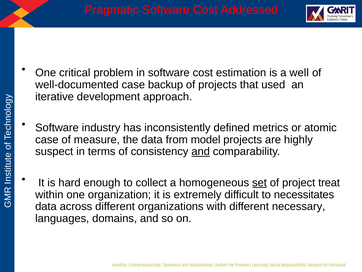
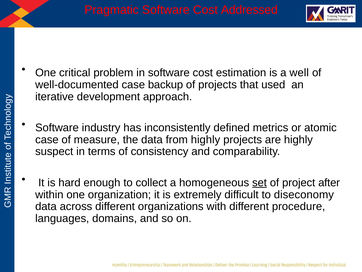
from model: model -> highly
and at (201, 151) underline: present -> none
treat: treat -> after
necessitates: necessitates -> diseconomy
necessary: necessary -> procedure
